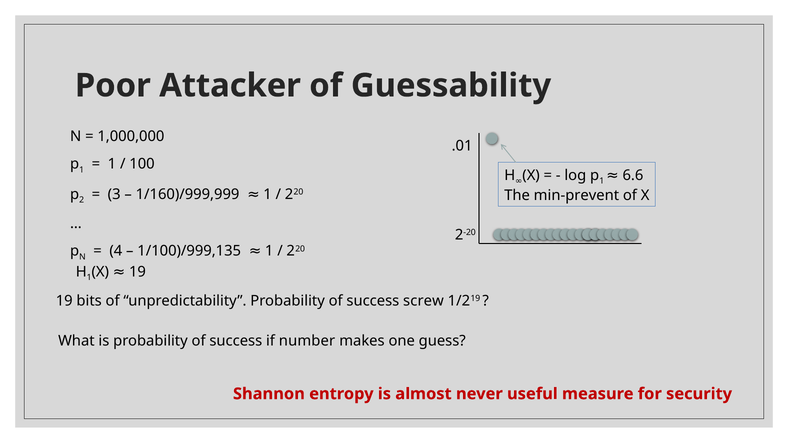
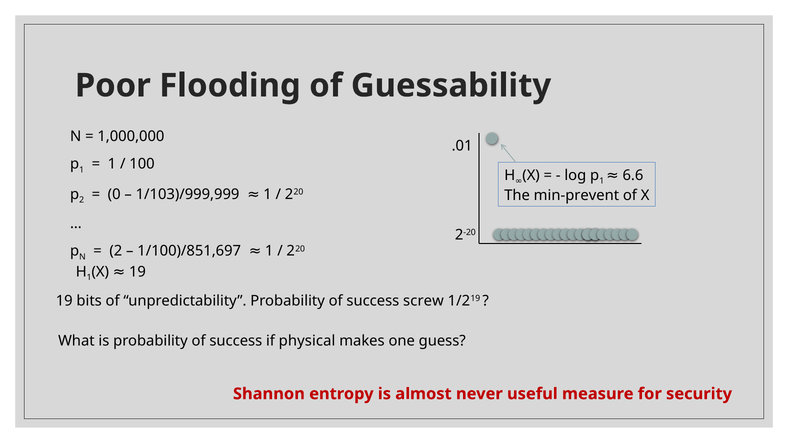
Attacker: Attacker -> Flooding
3: 3 -> 0
1/160)/999,999: 1/160)/999,999 -> 1/103)/999,999
4 at (116, 251): 4 -> 2
1/100)/999,135: 1/100)/999,135 -> 1/100)/851,697
number: number -> physical
